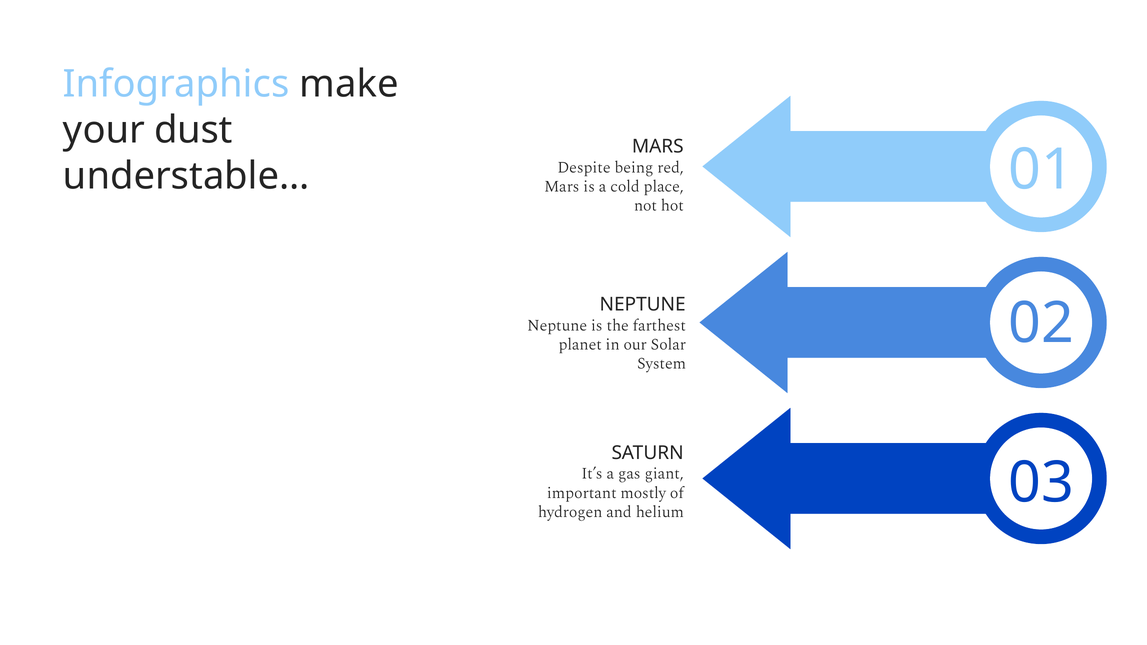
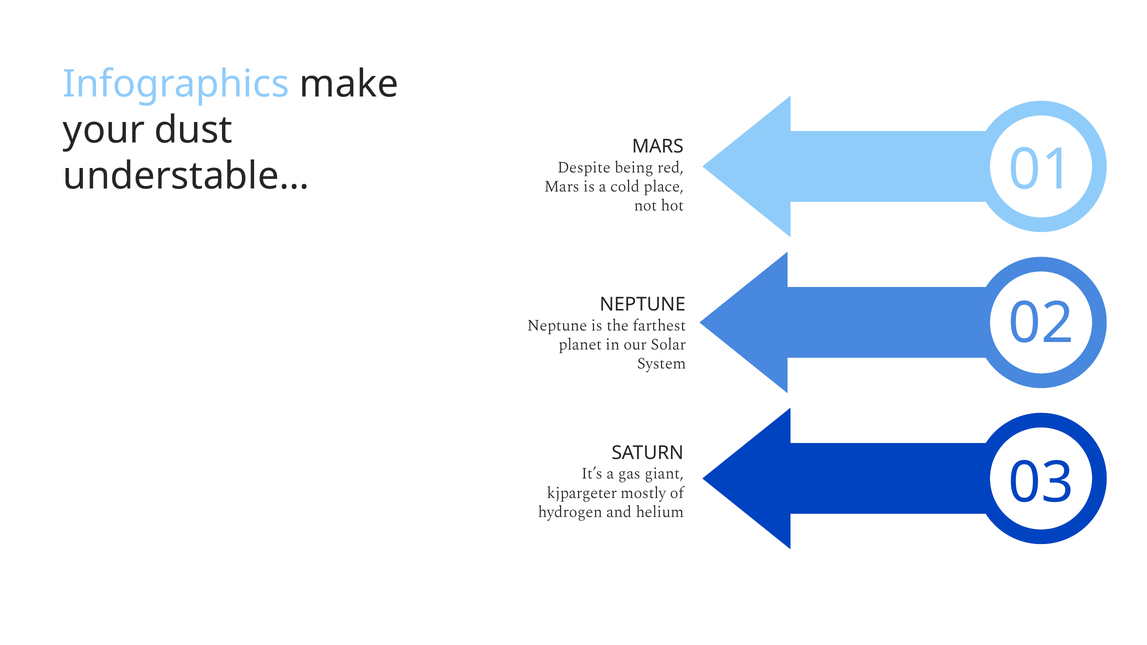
important: important -> kjpargeter
